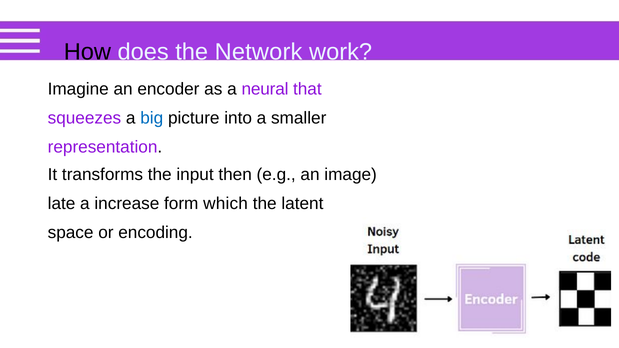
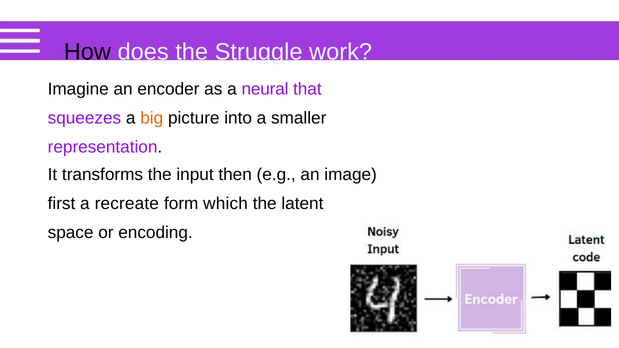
Network: Network -> Struggle
big colour: blue -> orange
late: late -> first
increase: increase -> recreate
